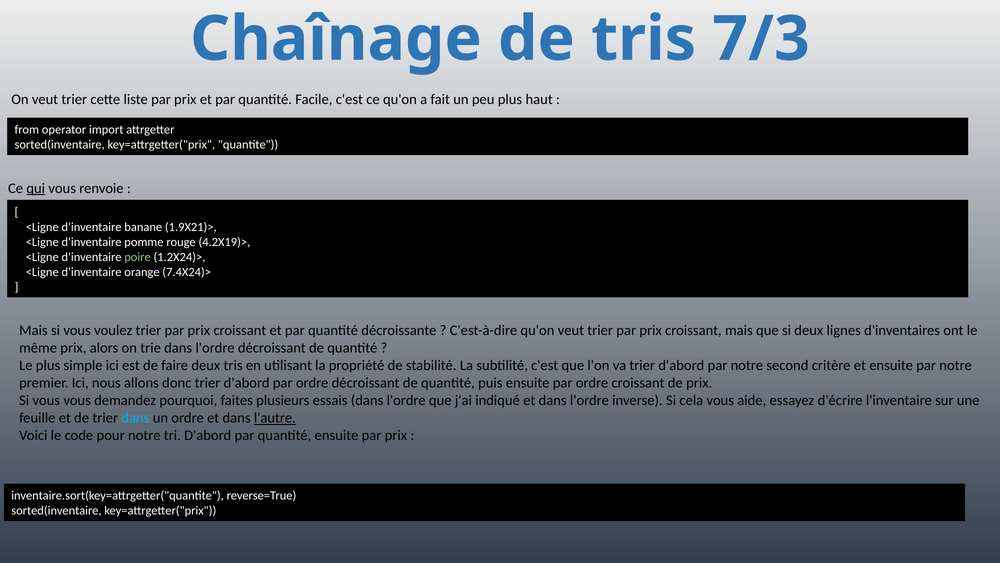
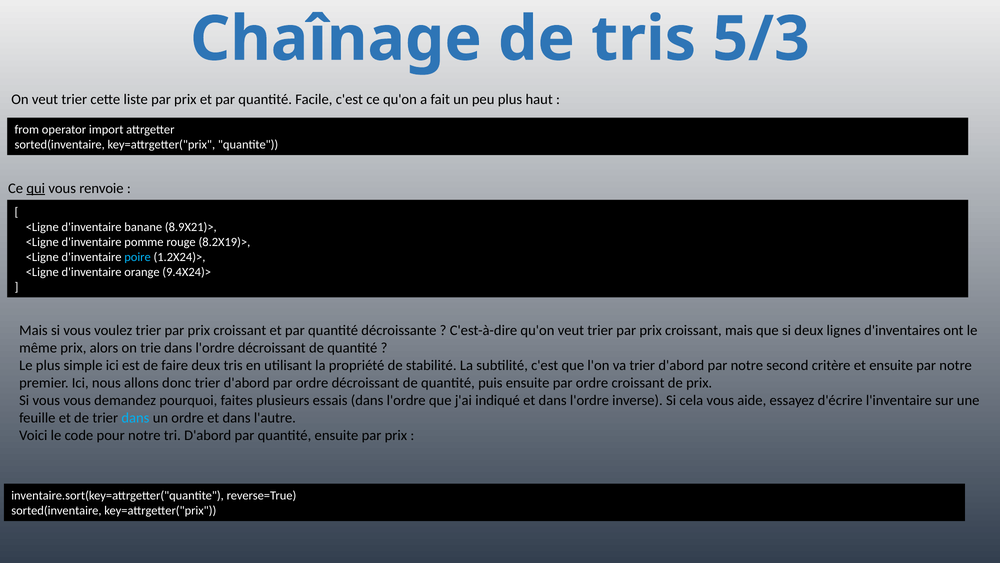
7/3: 7/3 -> 5/3
1.9X21)>: 1.9X21)> -> 8.9X21)>
4.2X19)>: 4.2X19)> -> 8.2X19)>
poire colour: light green -> light blue
7.4X24)>: 7.4X24)> -> 9.4X24)>
l'autre underline: present -> none
